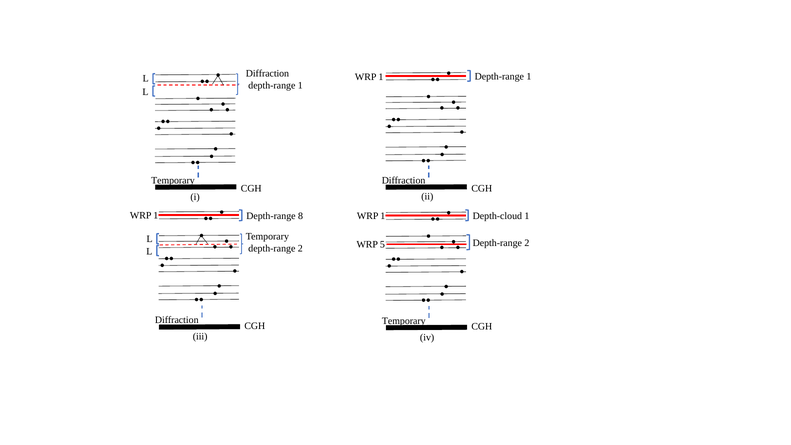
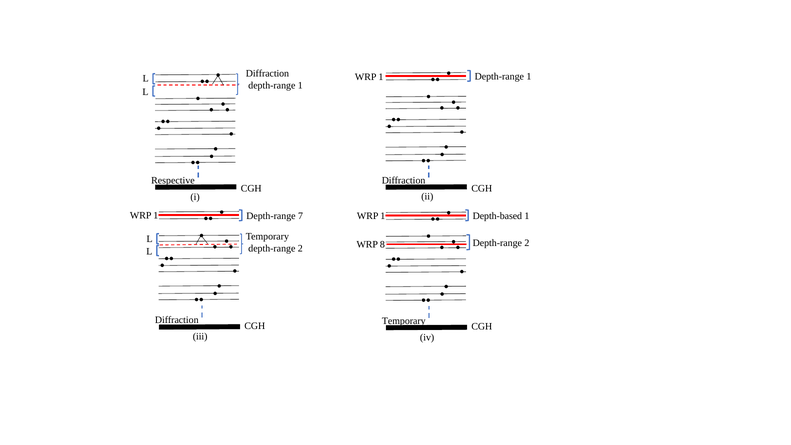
Temporary at (173, 180): Temporary -> Respective
8: 8 -> 7
Depth-cloud: Depth-cloud -> Depth-based
5: 5 -> 8
